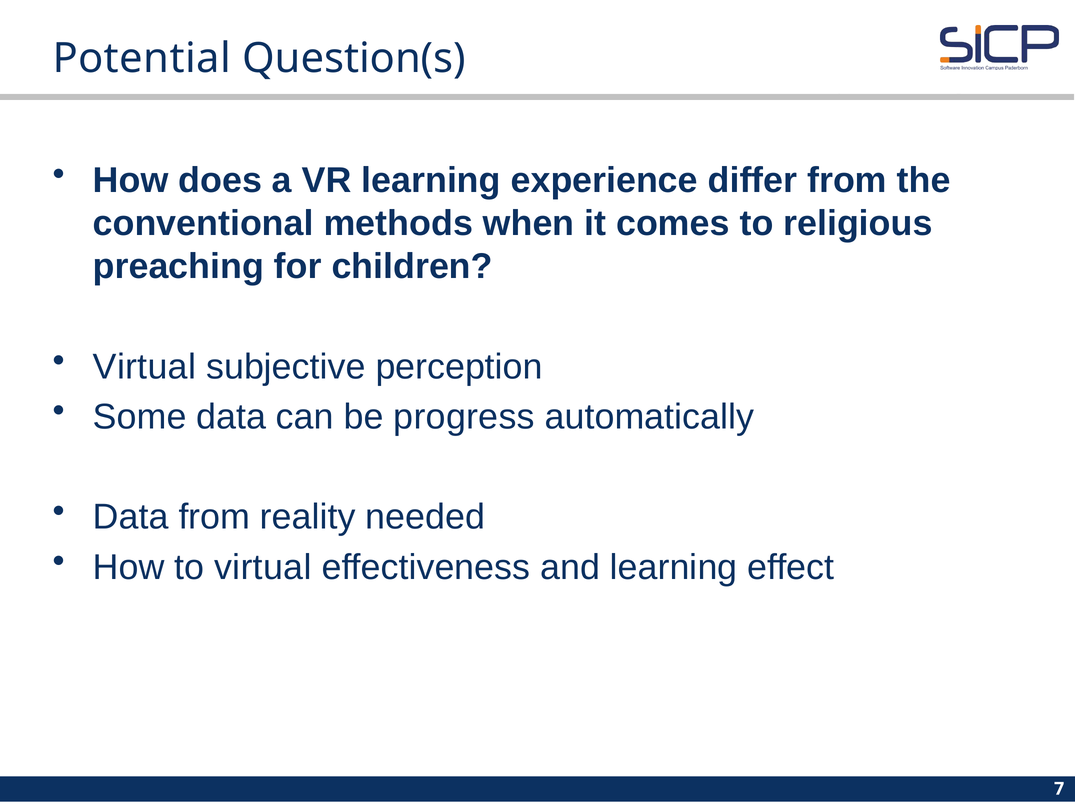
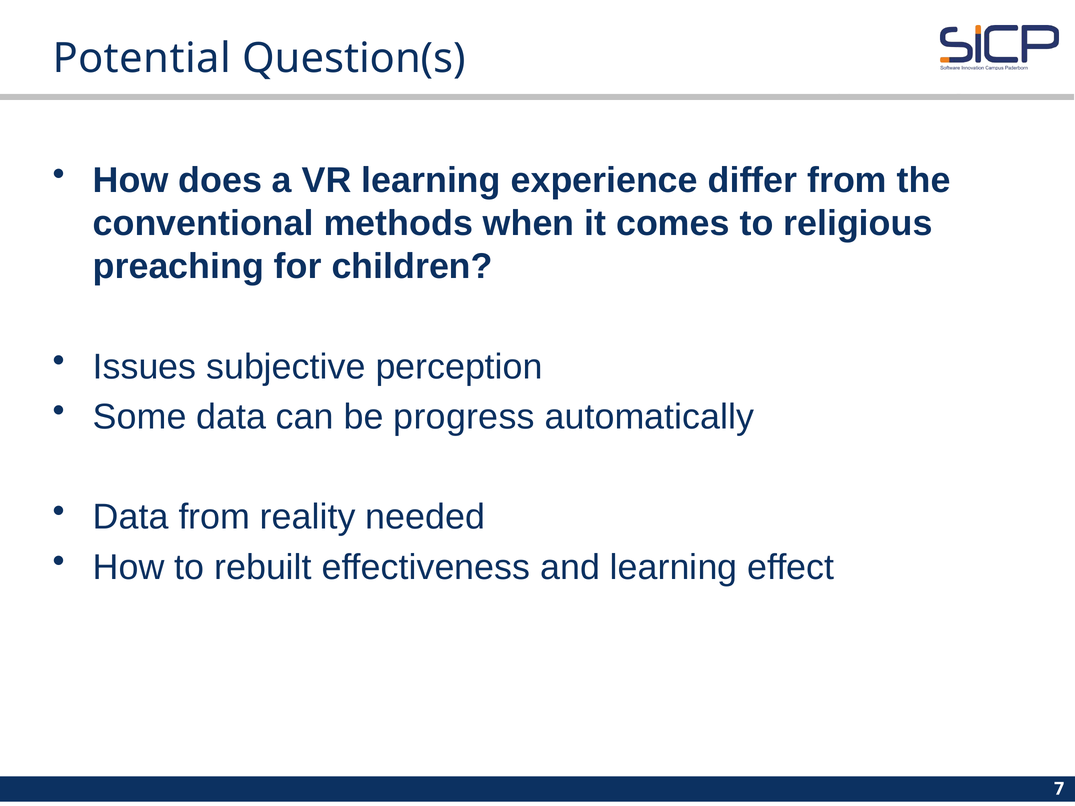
Virtual at (144, 367): Virtual -> Issues
to virtual: virtual -> rebuilt
